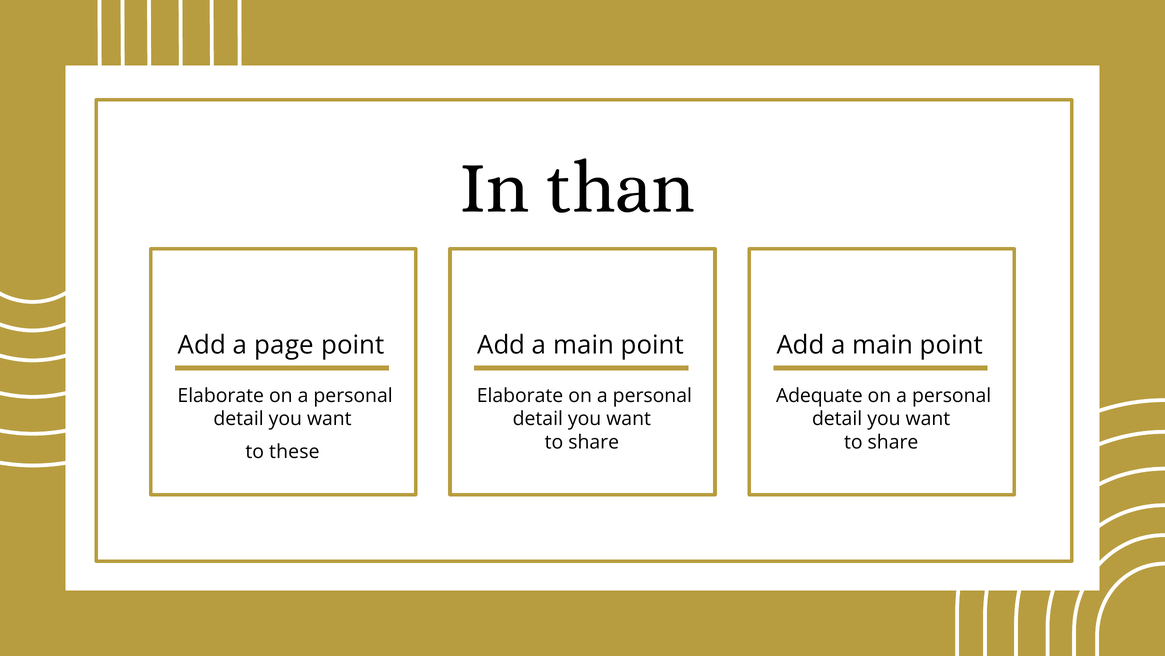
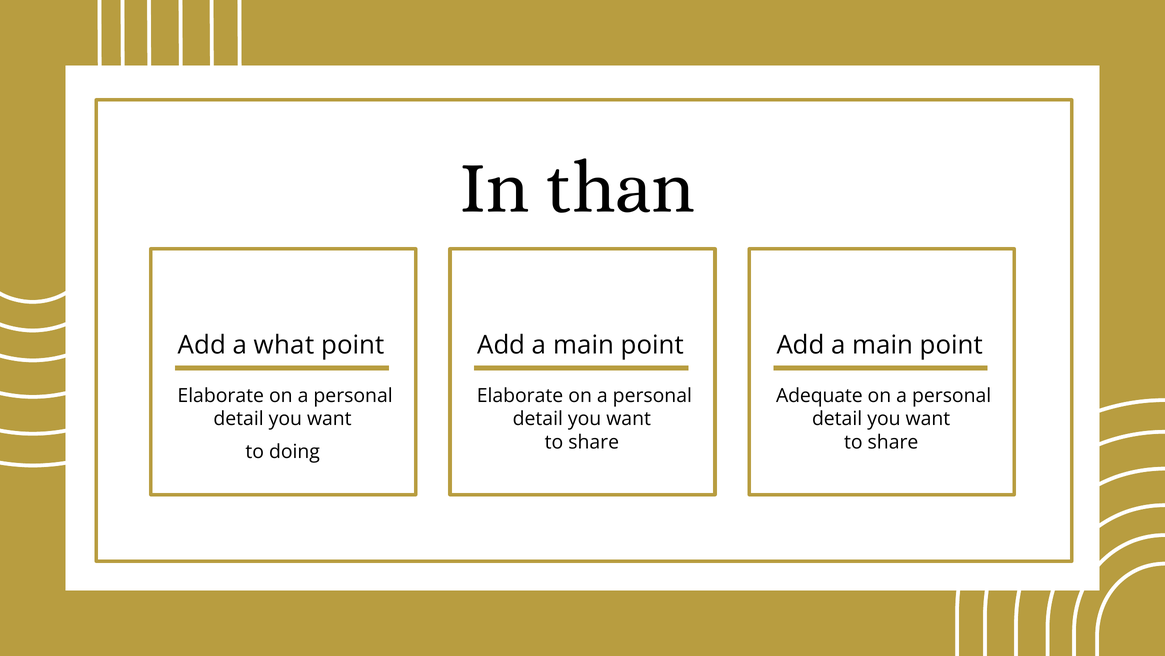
page: page -> what
these: these -> doing
